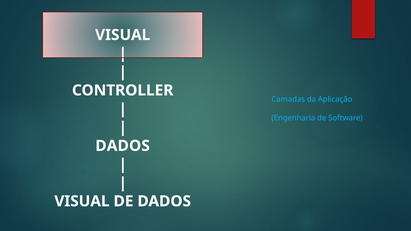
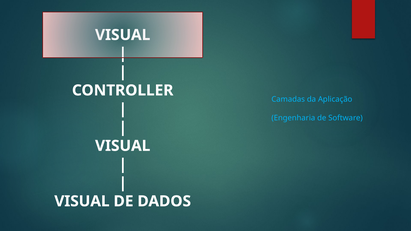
DADOS at (123, 146): DADOS -> VISUAL
